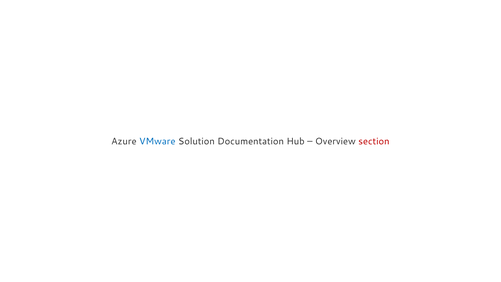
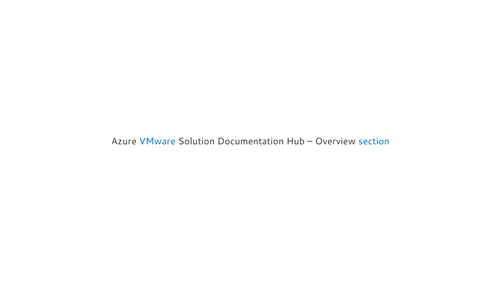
section colour: red -> blue
